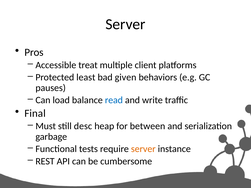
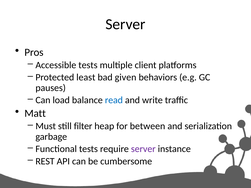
Accessible treat: treat -> tests
Final: Final -> Matt
desc: desc -> filter
server at (143, 149) colour: orange -> purple
